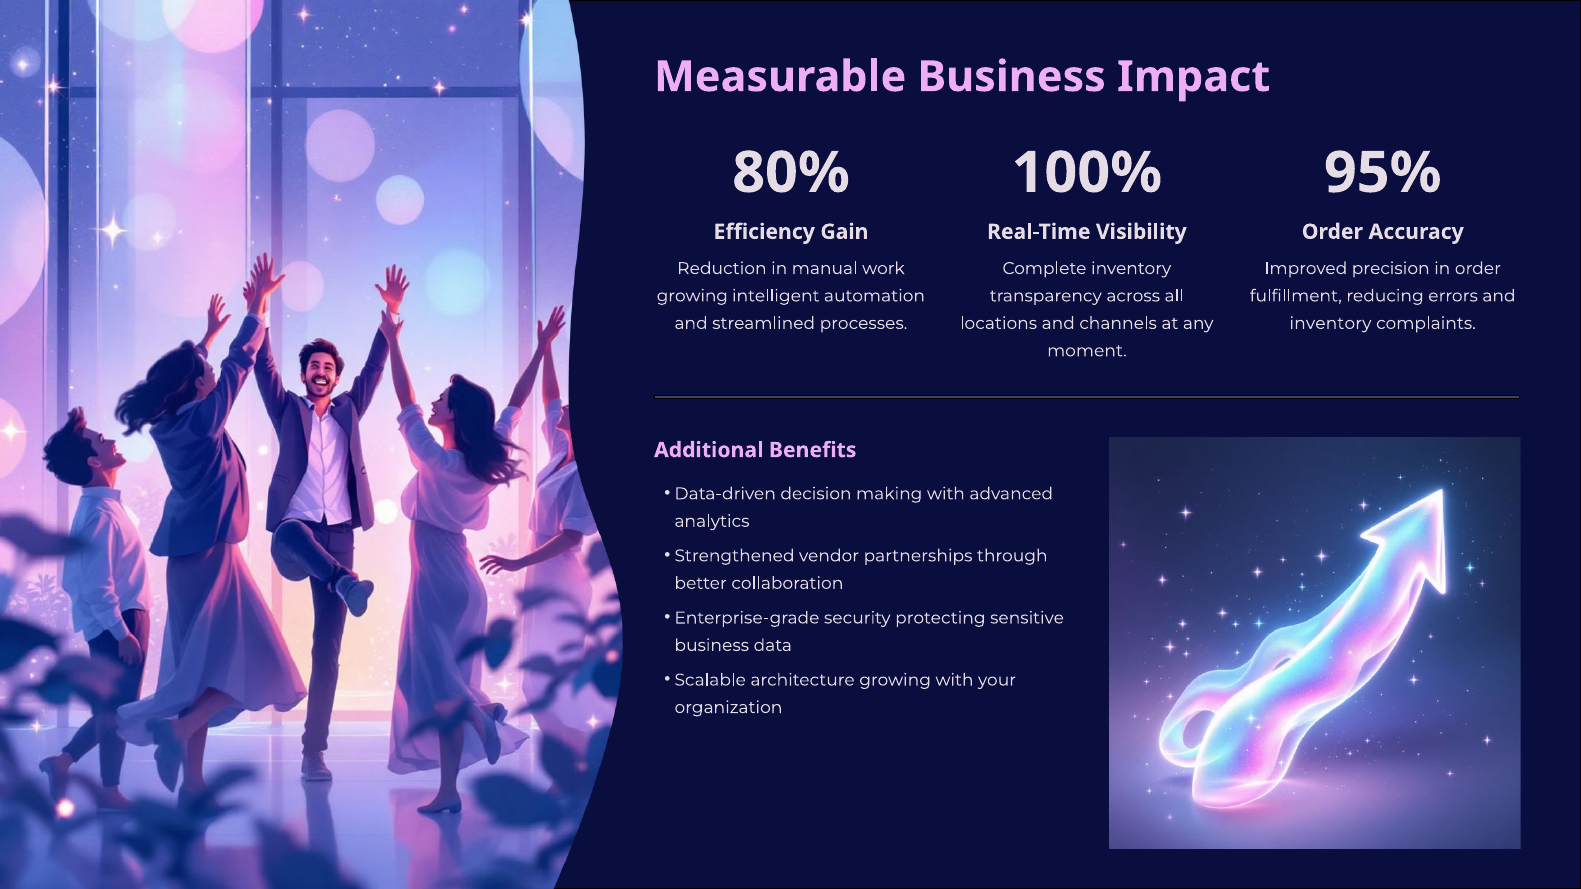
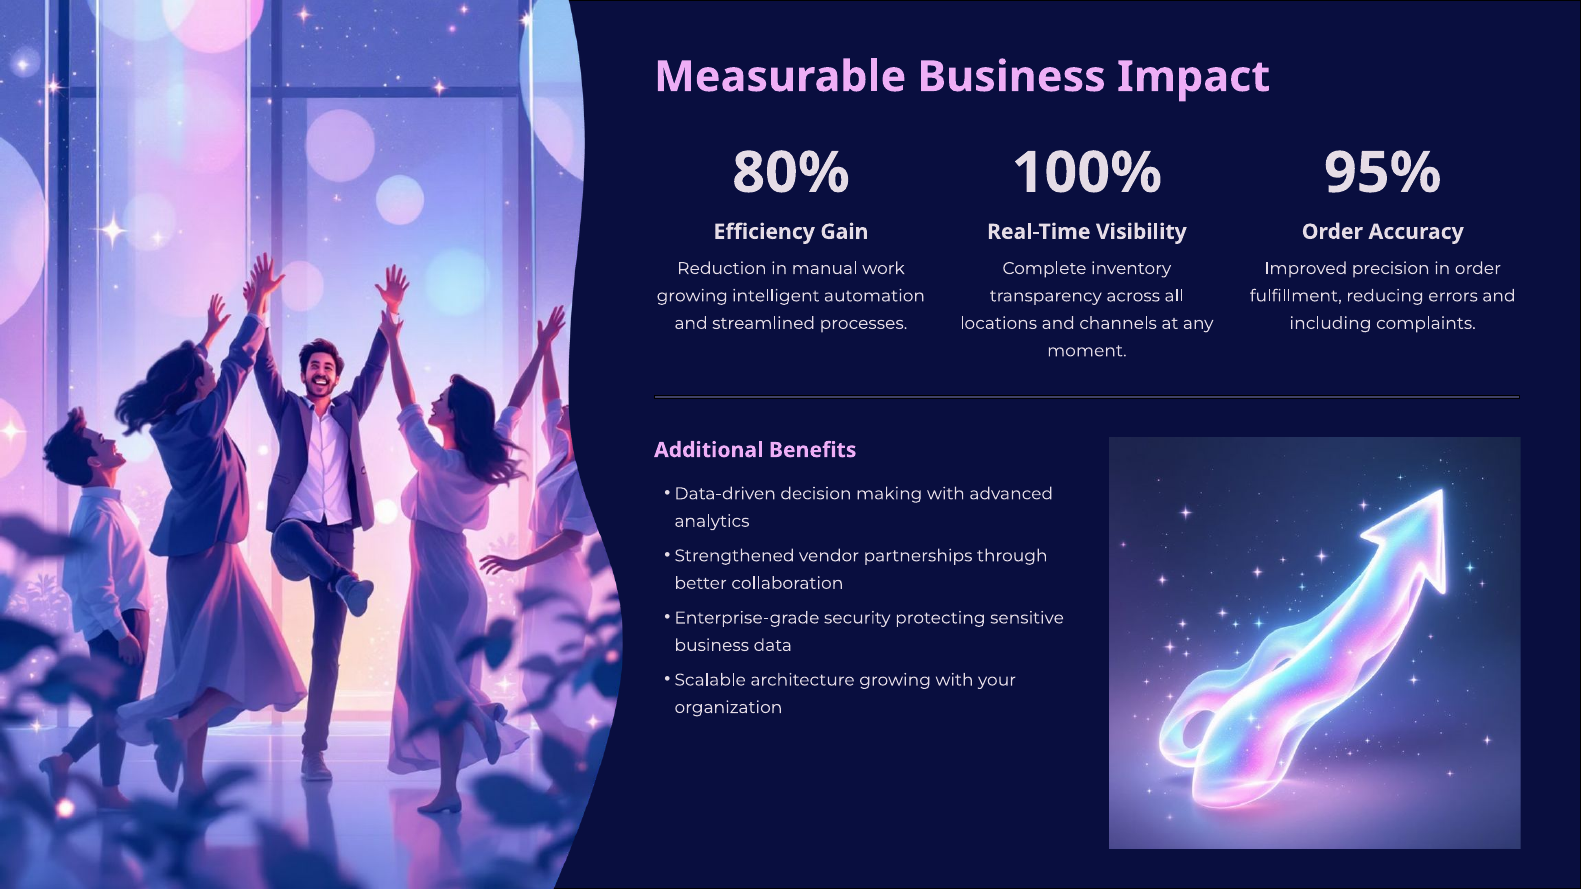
inventory at (1330, 323): inventory -> including
